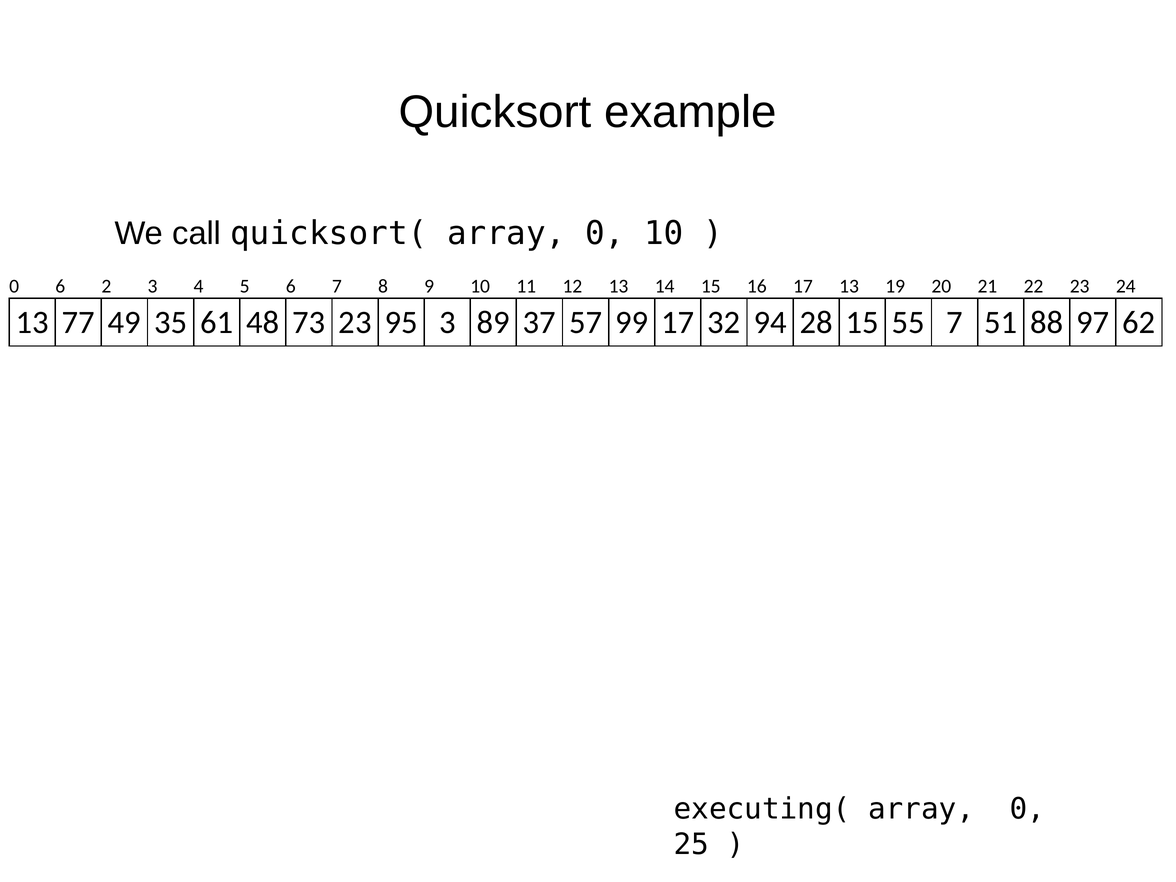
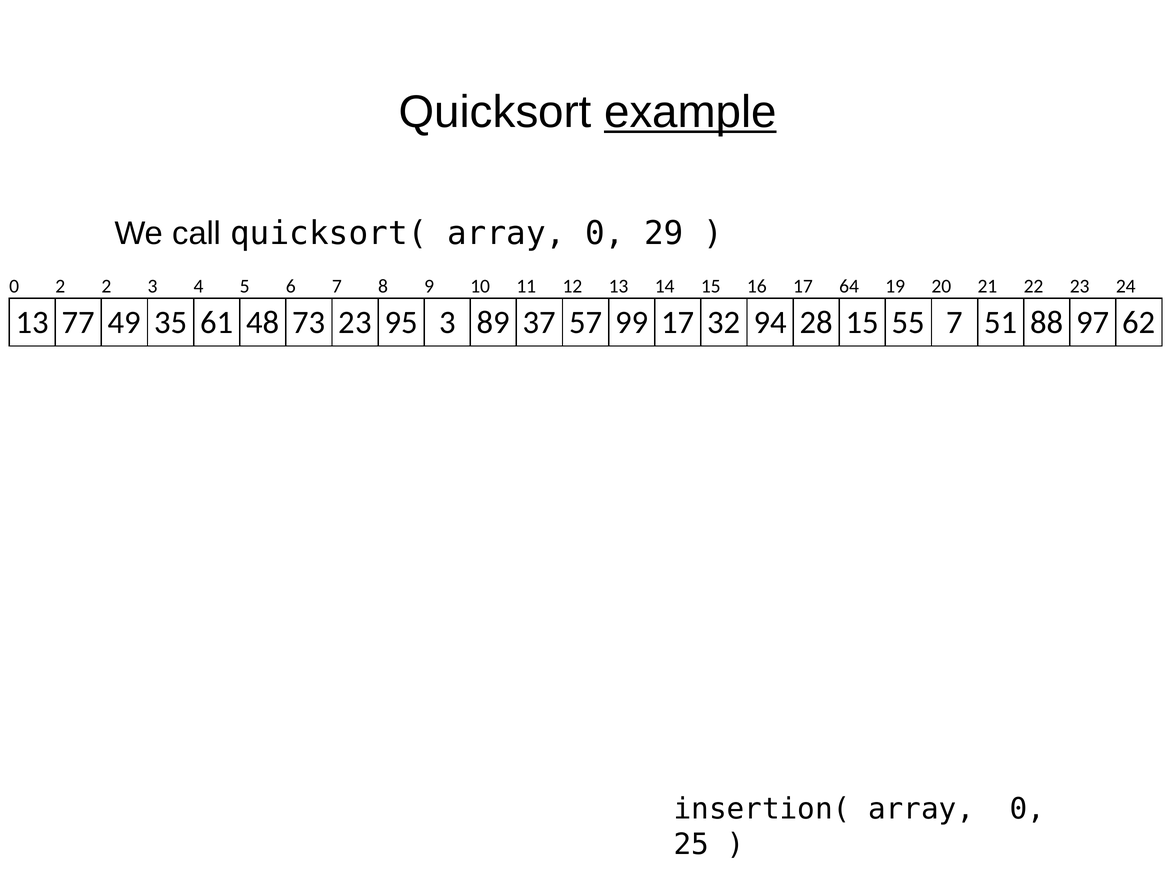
example underline: none -> present
0 10: 10 -> 29
0 6: 6 -> 2
17 13: 13 -> 64
executing(: executing( -> insertion(
